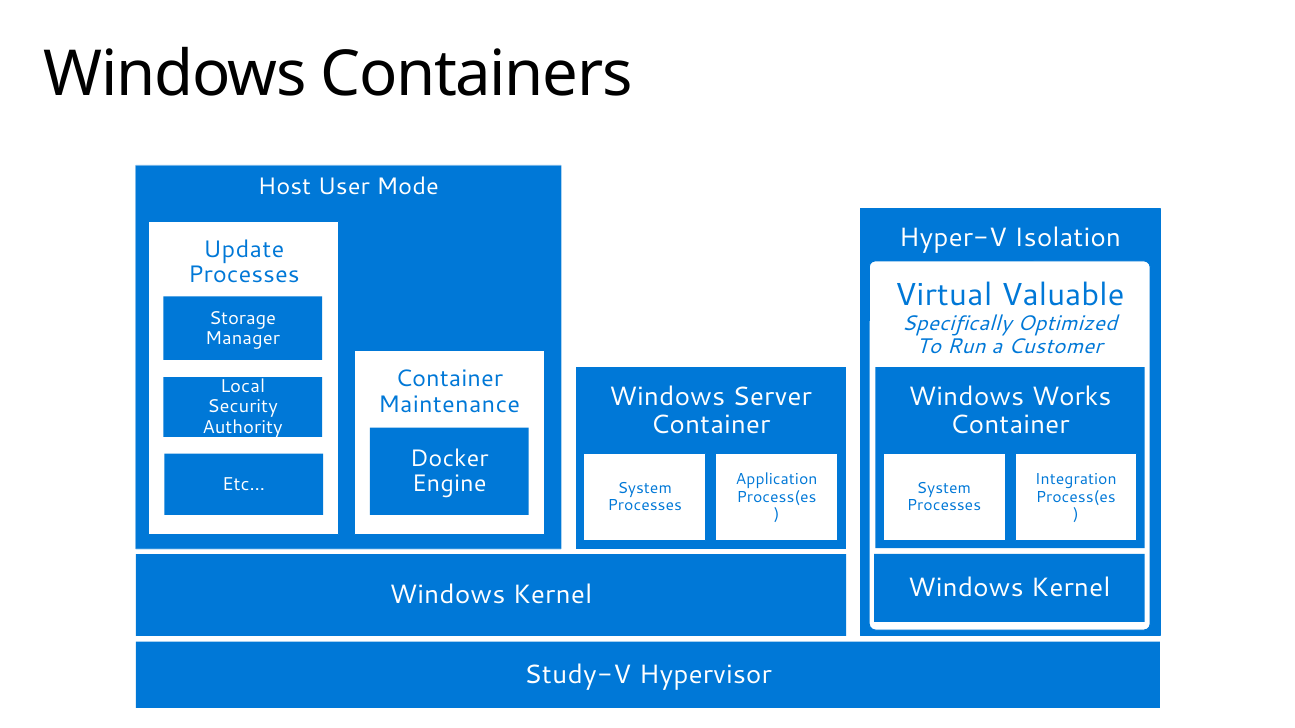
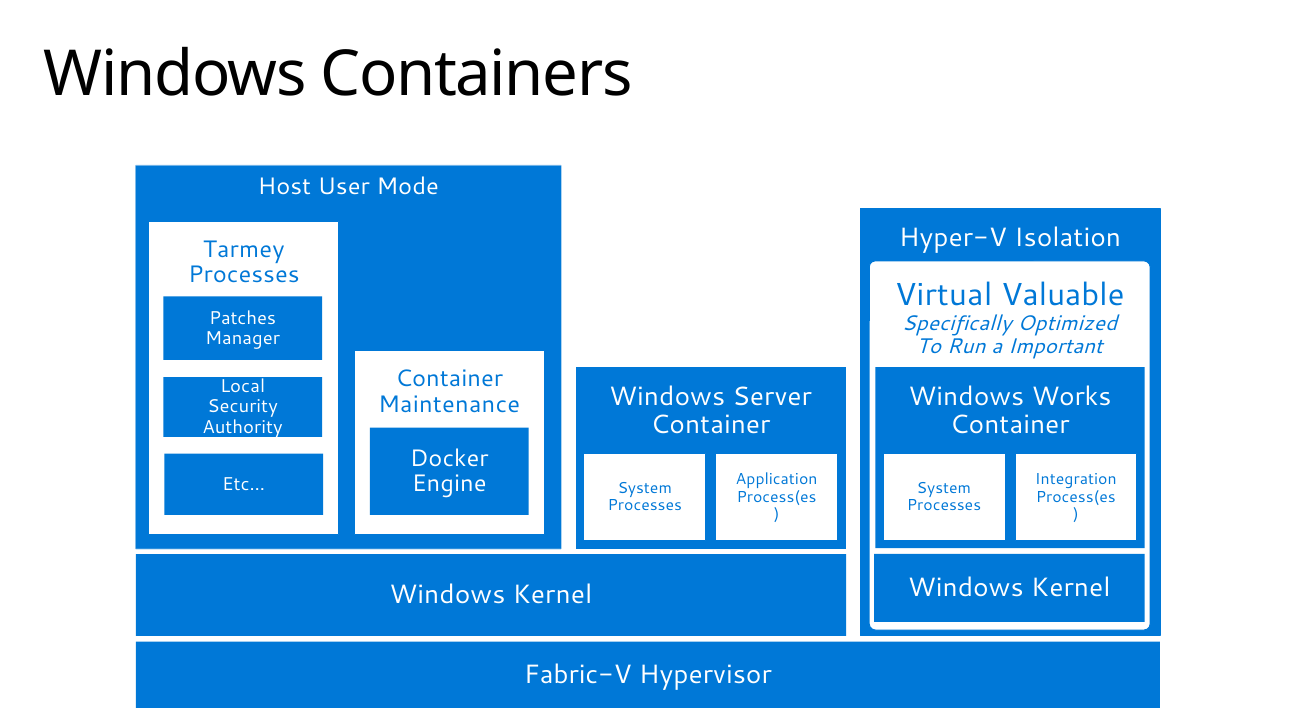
Update: Update -> Tarmey
Storage: Storage -> Patches
Customer: Customer -> Important
Study-V: Study-V -> Fabric-V
